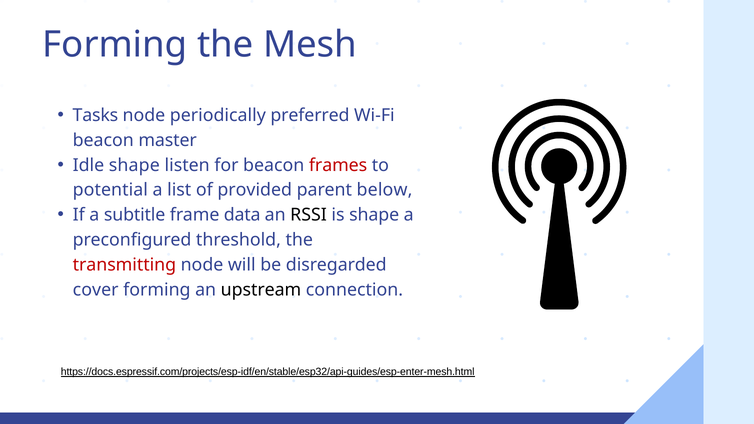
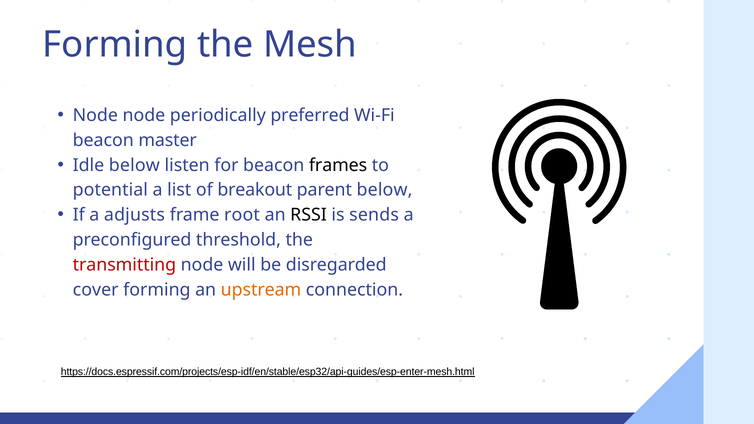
Tasks at (95, 115): Tasks -> Node
Idle shape: shape -> below
frames colour: red -> black
provided: provided -> breakout
subtitle: subtitle -> adjusts
data: data -> root
is shape: shape -> sends
upstream colour: black -> orange
